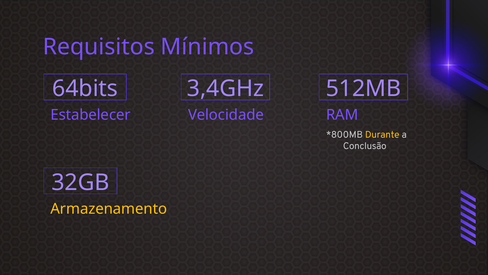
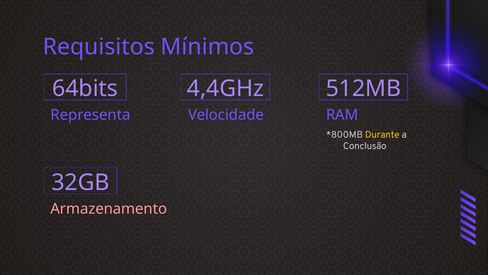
3,4GHz: 3,4GHz -> 4,4GHz
Estabelecer: Estabelecer -> Representa
Armazenamento colour: yellow -> pink
